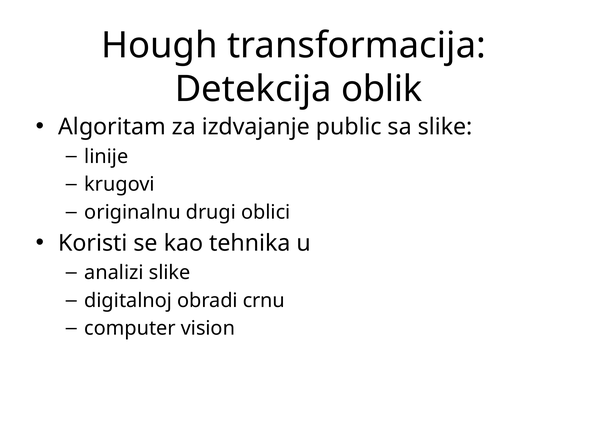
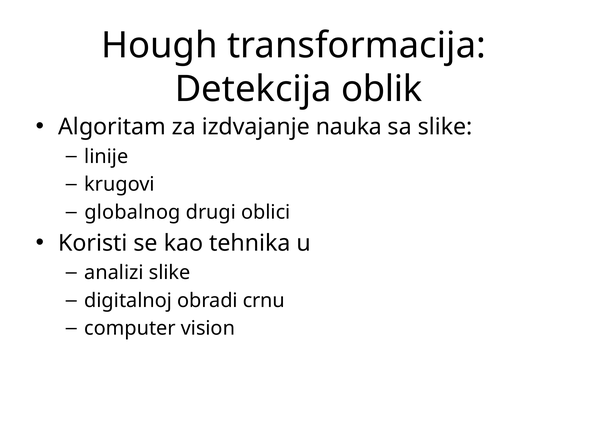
public: public -> nauka
originalnu: originalnu -> globalnog
